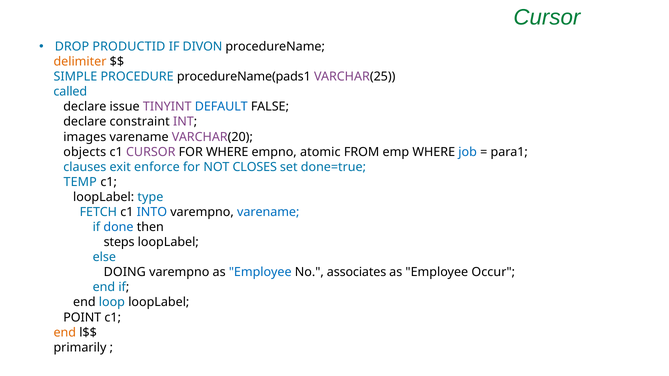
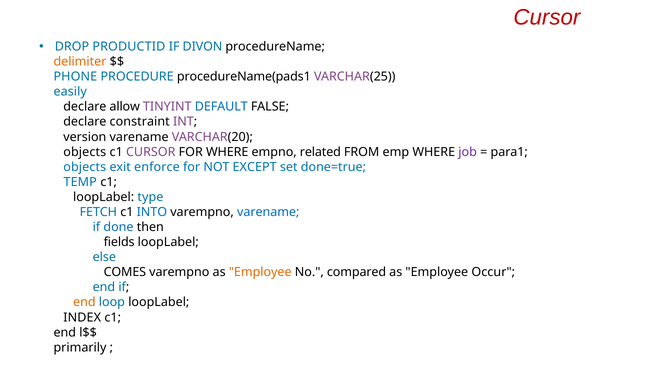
Cursor at (547, 17) colour: green -> red
SIMPLE: SIMPLE -> PHONE
called: called -> easily
issue: issue -> allow
images: images -> version
atomic: atomic -> related
job colour: blue -> purple
clauses at (85, 167): clauses -> objects
CLOSES: CLOSES -> EXCEPT
steps: steps -> fields
DOING: DOING -> COMES
Employee at (260, 272) colour: blue -> orange
associates: associates -> compared
end at (84, 303) colour: black -> orange
POINT: POINT -> INDEX
end at (65, 333) colour: orange -> black
